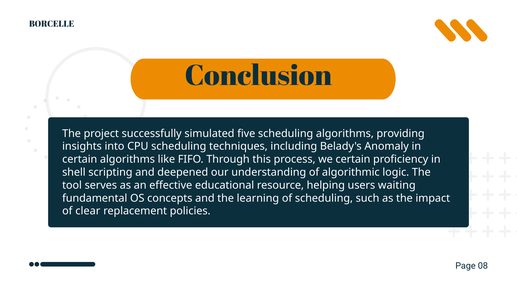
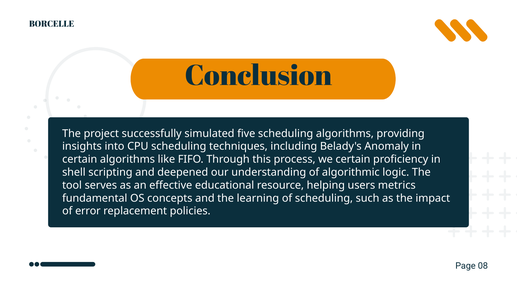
waiting: waiting -> metrics
clear: clear -> error
